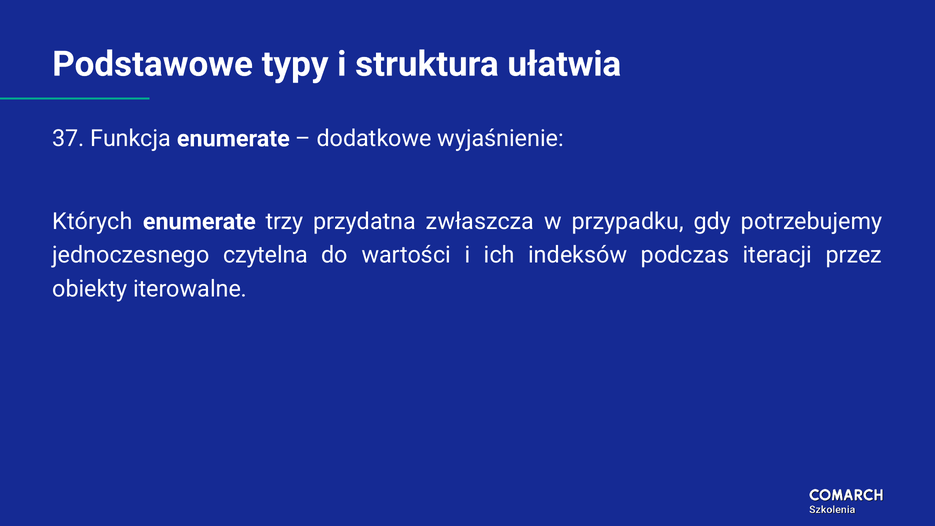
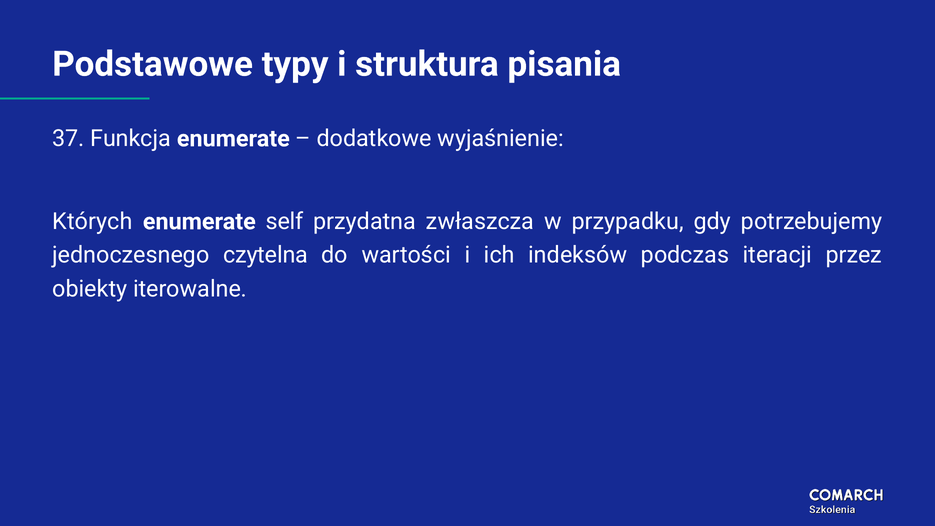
ułatwia: ułatwia -> pisania
trzy: trzy -> self
